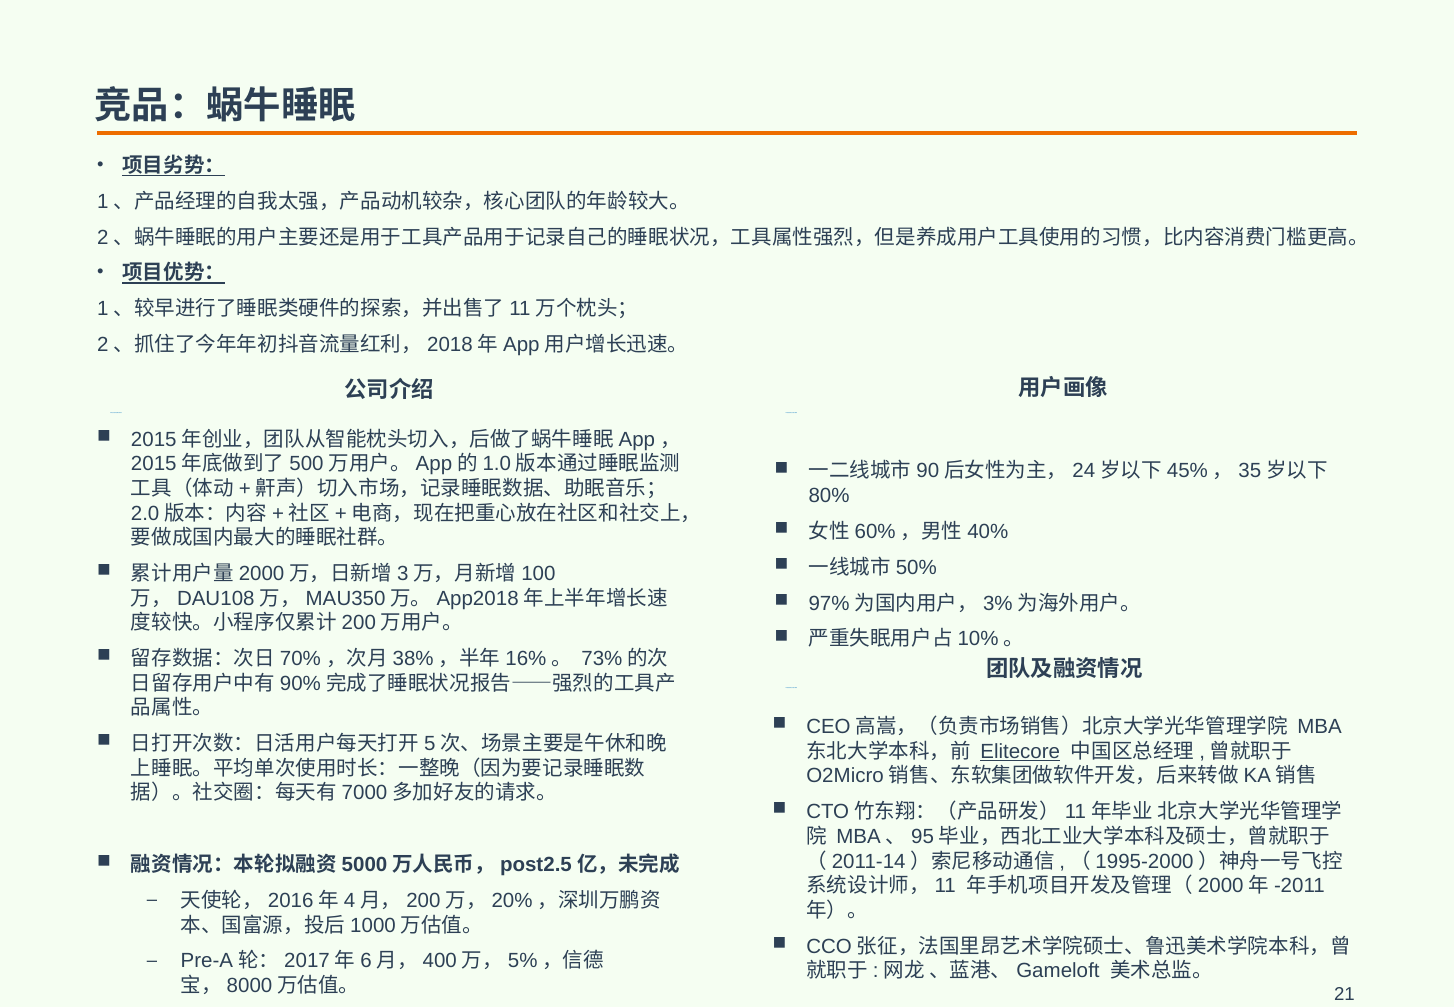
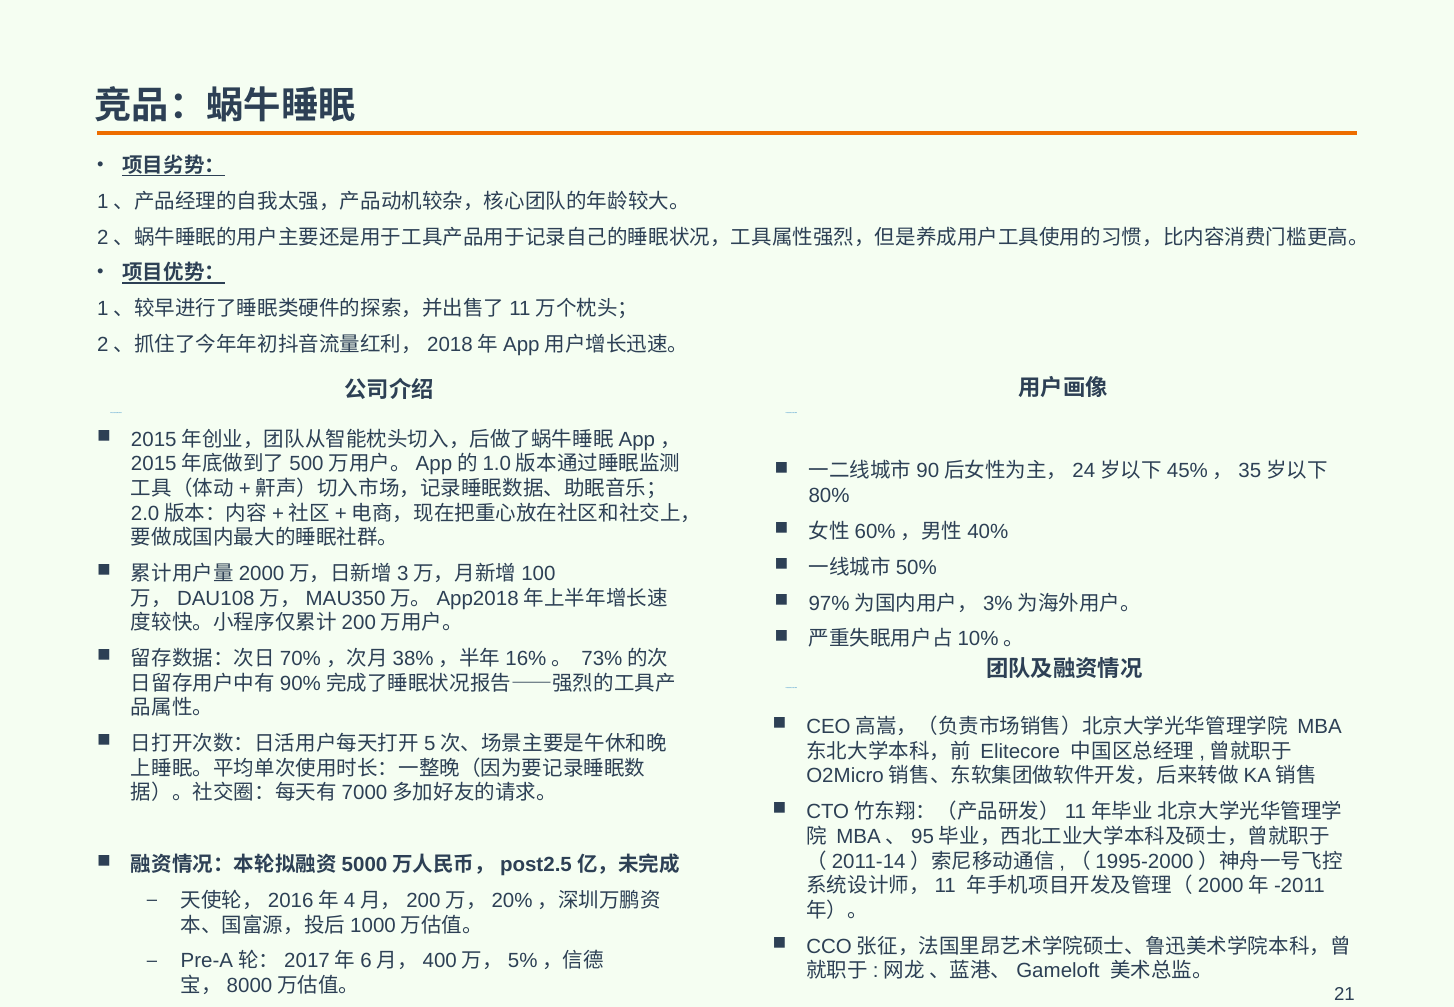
Elitecore underline: present -> none
